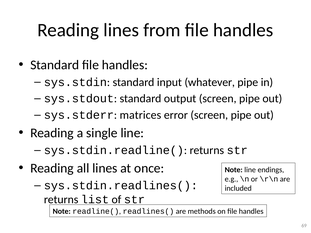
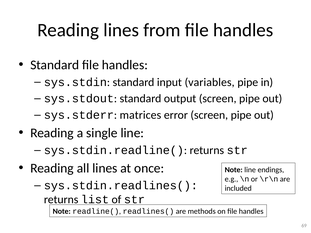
whatever: whatever -> variables
